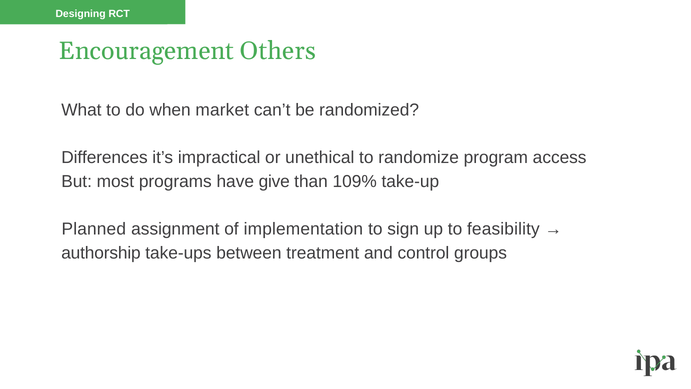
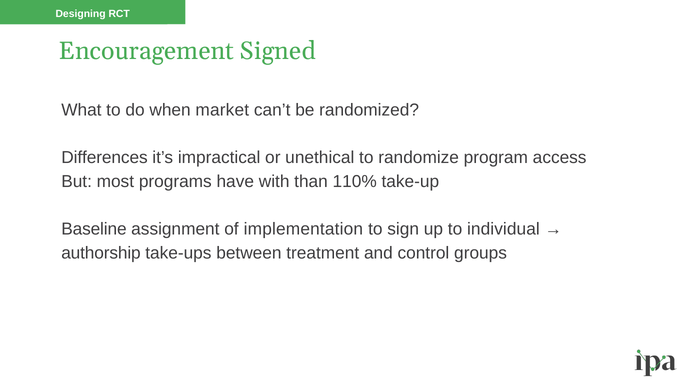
Others: Others -> Signed
give: give -> with
109%: 109% -> 110%
Planned: Planned -> Baseline
feasibility: feasibility -> individual
